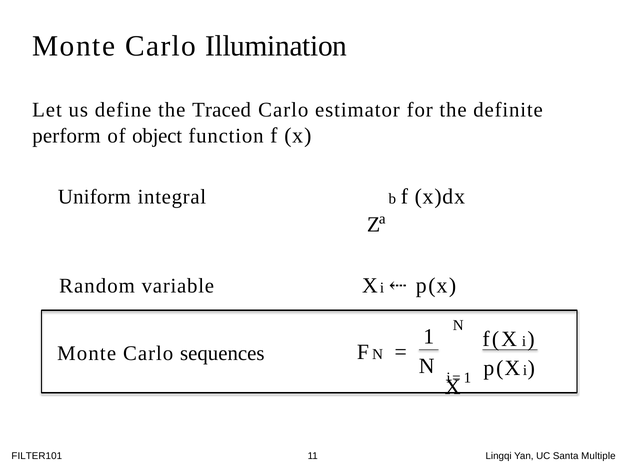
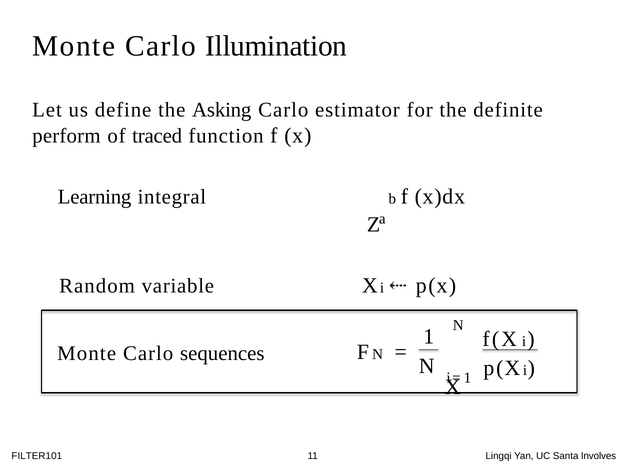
Traced: Traced -> Asking
object: object -> traced
Uniform: Uniform -> Learning
Multiple: Multiple -> Involves
